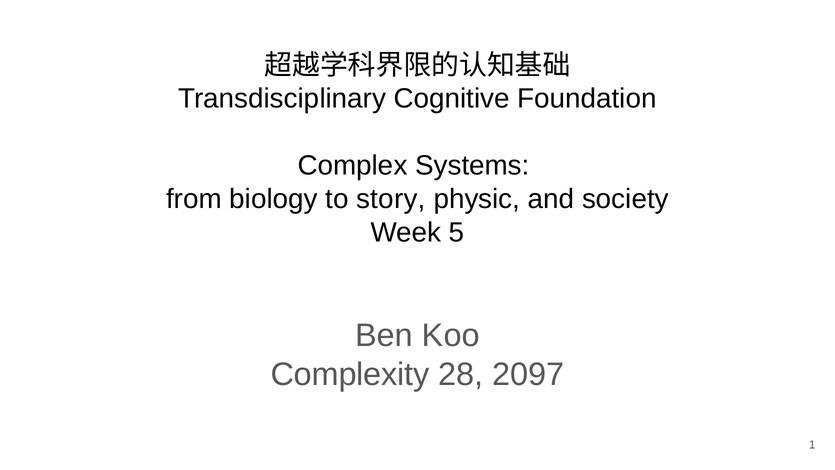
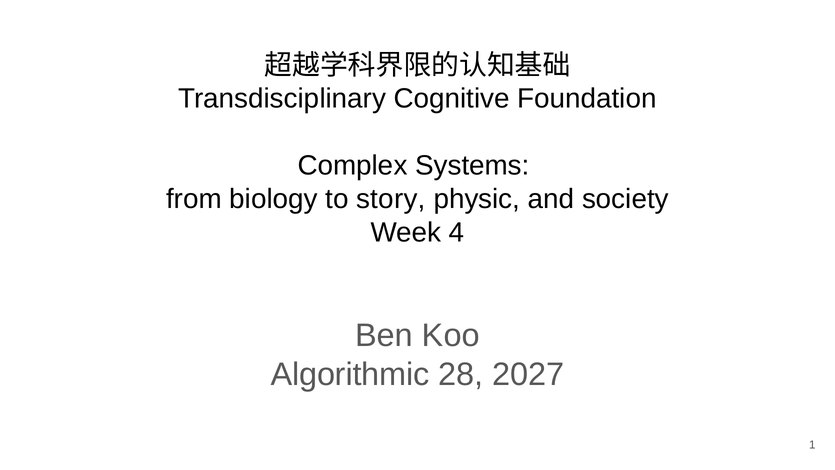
5: 5 -> 4
Complexity: Complexity -> Algorithmic
2097: 2097 -> 2027
